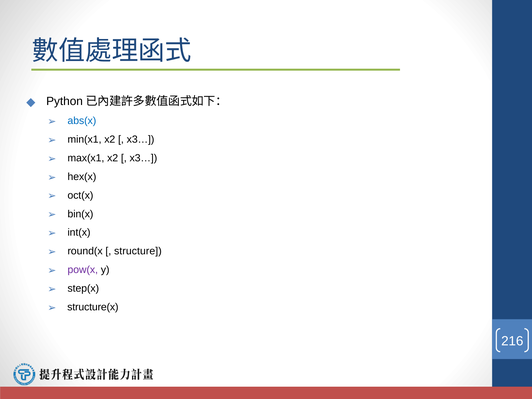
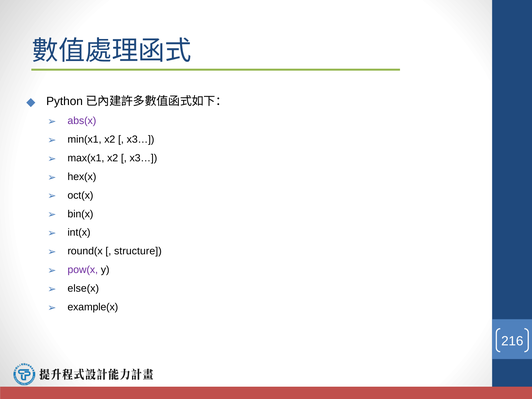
abs(x colour: blue -> purple
step(x: step(x -> else(x
structure(x: structure(x -> example(x
